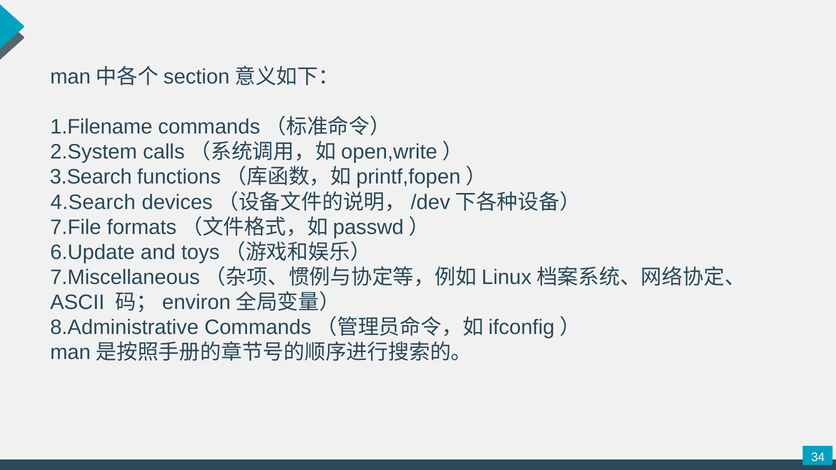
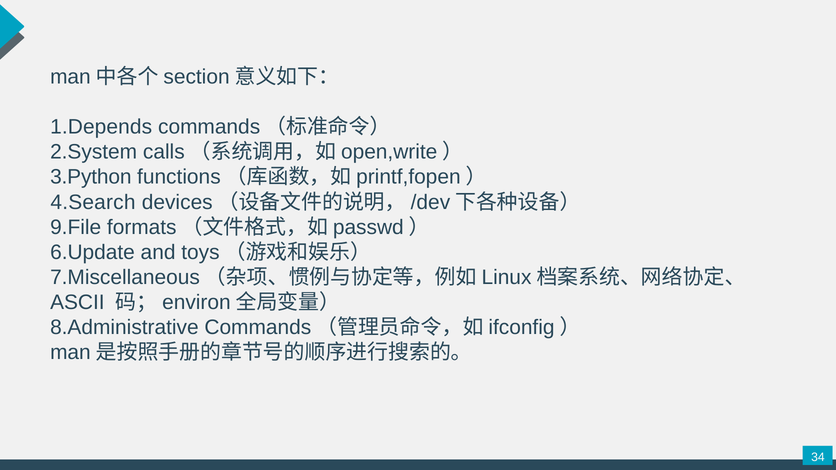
1.Filename: 1.Filename -> 1.Depends
3.Search: 3.Search -> 3.Python
7.File: 7.File -> 9.File
